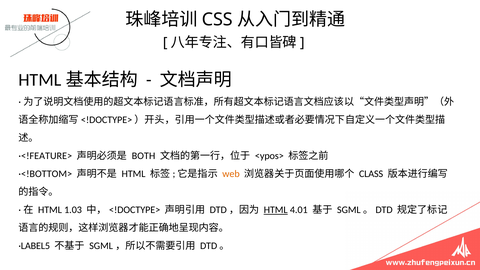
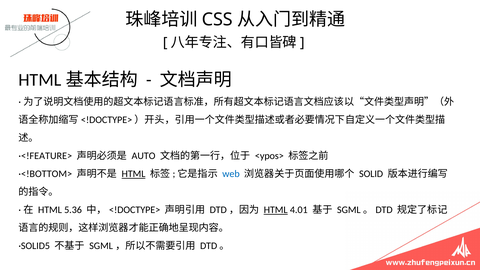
BOTH: BOTH -> AUTO
HTML at (134, 174) underline: none -> present
web colour: orange -> blue
CLASS: CLASS -> SOLID
1.03: 1.03 -> 5.36
·LABEL5: ·LABEL5 -> ·SOLID5
